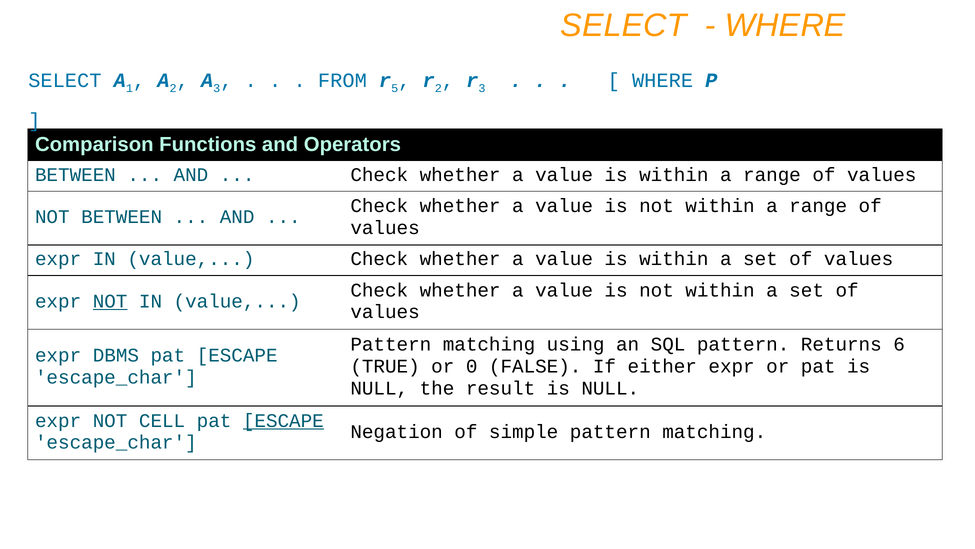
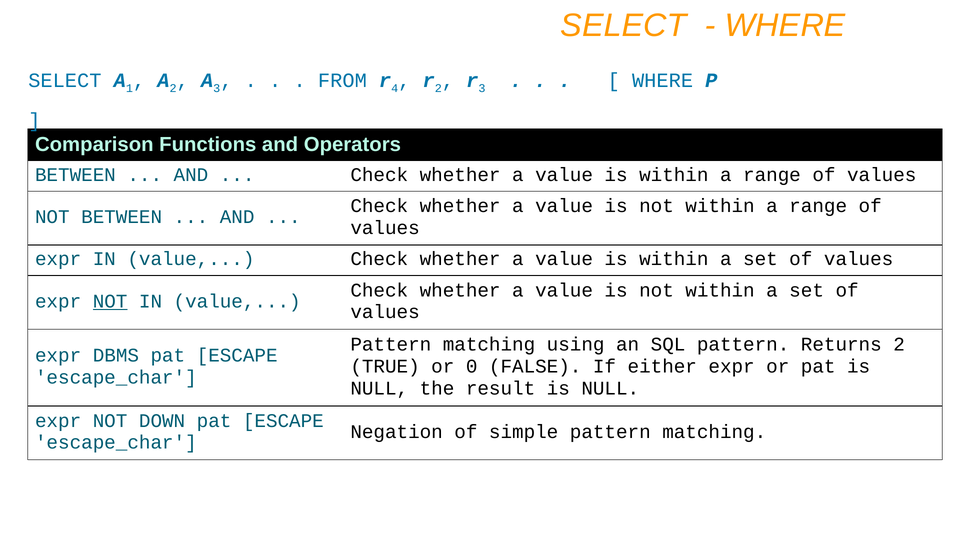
5: 5 -> 4
Returns 6: 6 -> 2
CELL: CELL -> DOWN
ESCAPE at (283, 420) underline: present -> none
